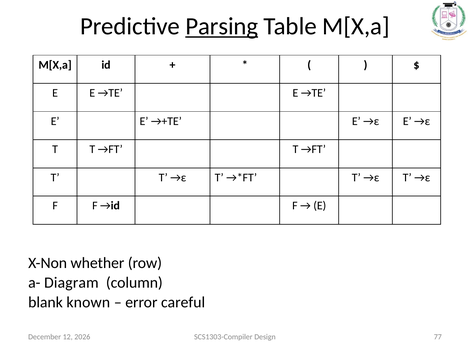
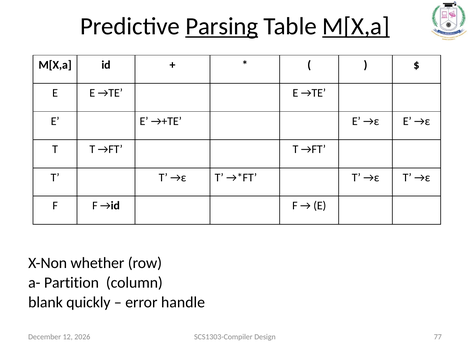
M[X,a at (356, 26) underline: none -> present
Diagram: Diagram -> Partition
known: known -> quickly
careful: careful -> handle
